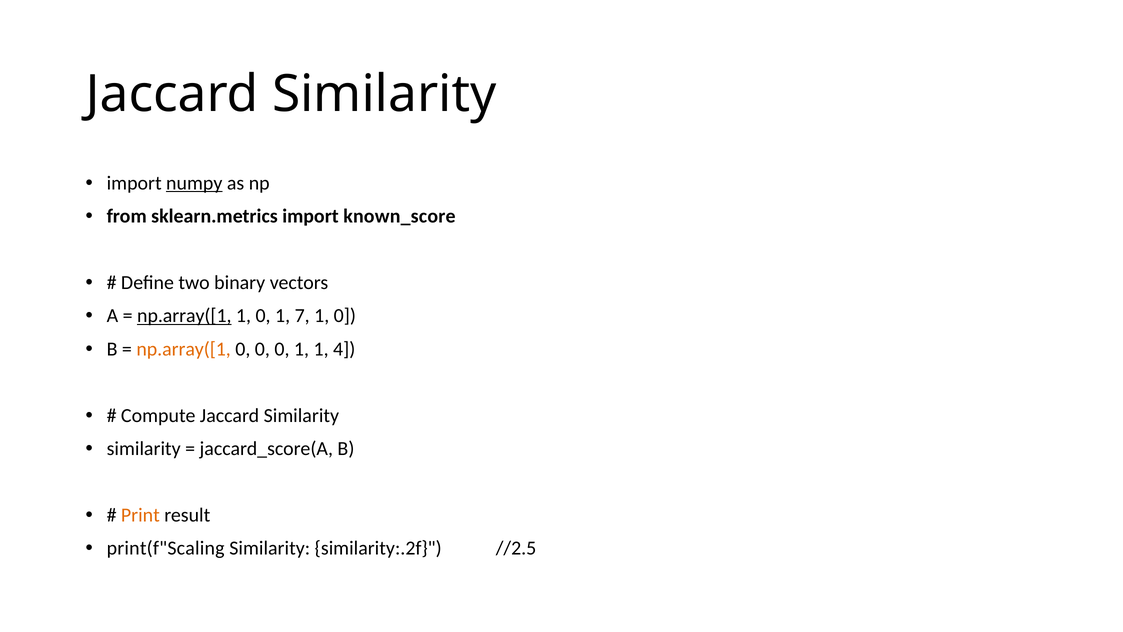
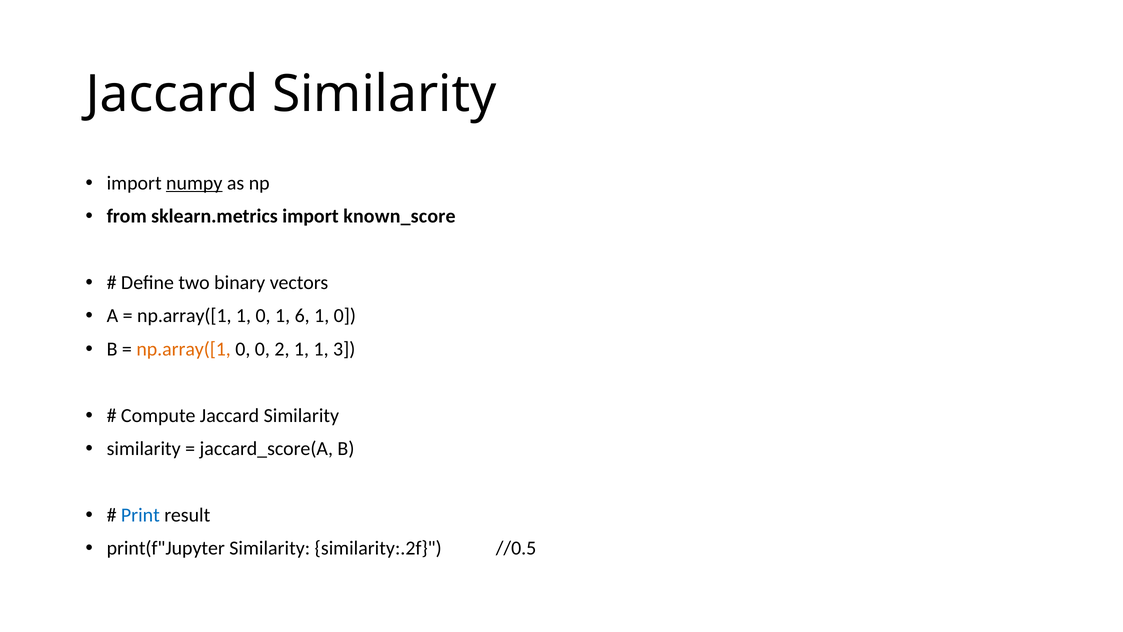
np.array([1 at (184, 316) underline: present -> none
7: 7 -> 6
0 0 0: 0 -> 2
4: 4 -> 3
Print colour: orange -> blue
print(f"Scaling: print(f"Scaling -> print(f"Jupyter
//2.5: //2.5 -> //0.5
